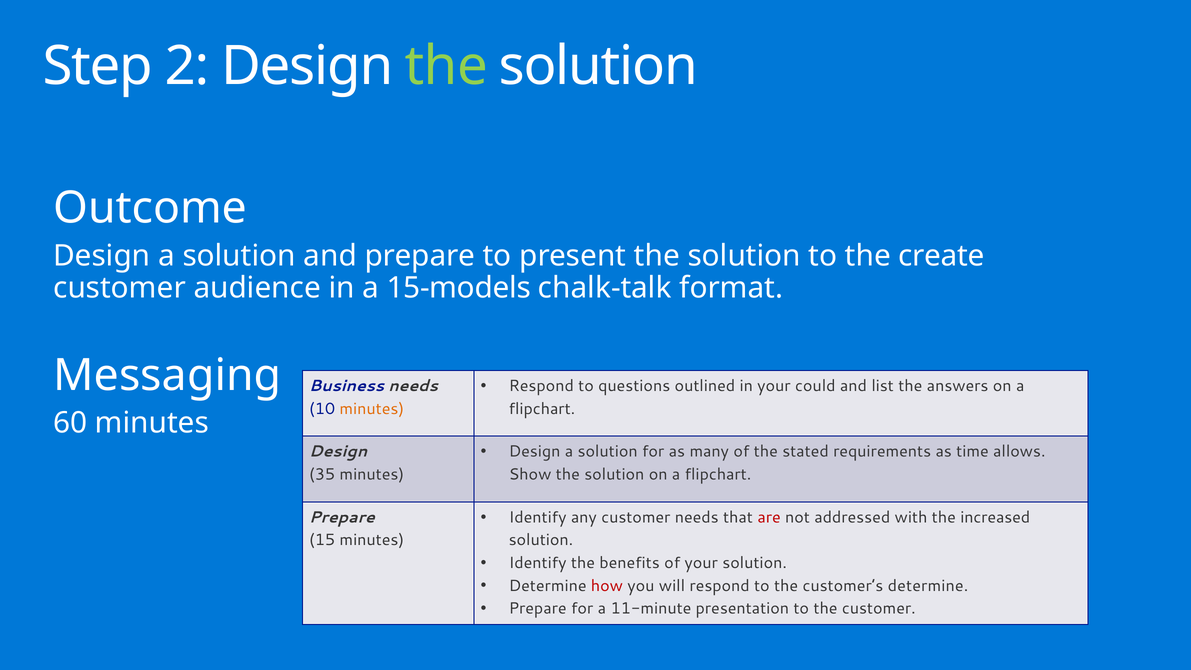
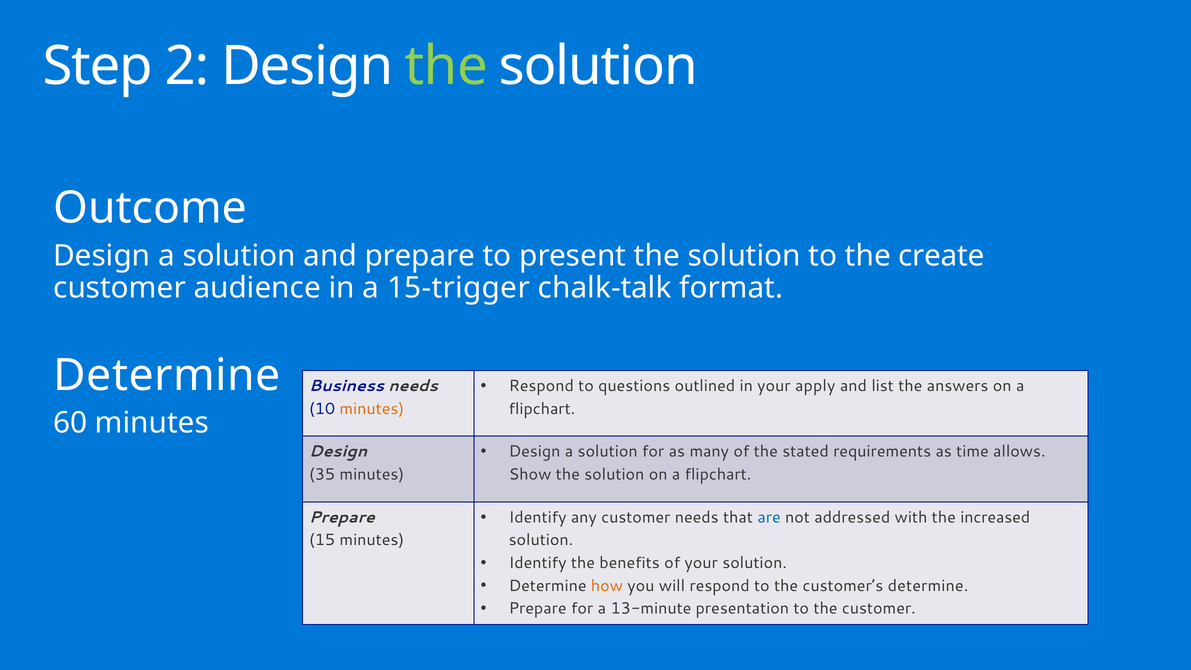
15-models: 15-models -> 15-trigger
Messaging at (167, 375): Messaging -> Determine
could: could -> apply
are colour: red -> blue
how colour: red -> orange
11-minute: 11-minute -> 13-minute
